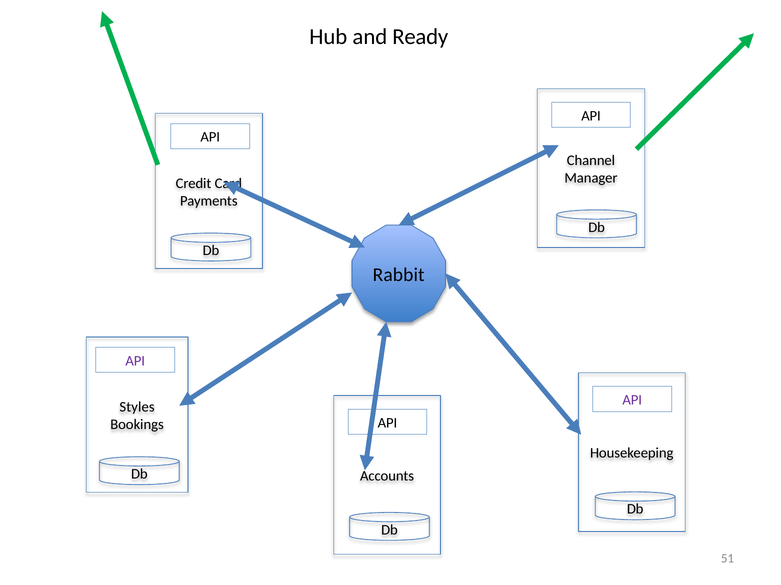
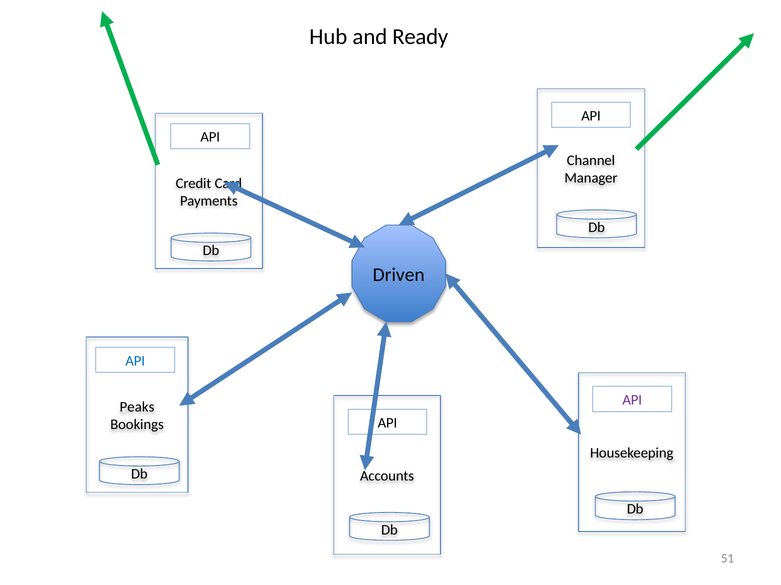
Rabbit: Rabbit -> Driven
API at (135, 361) colour: purple -> blue
Styles: Styles -> Peaks
